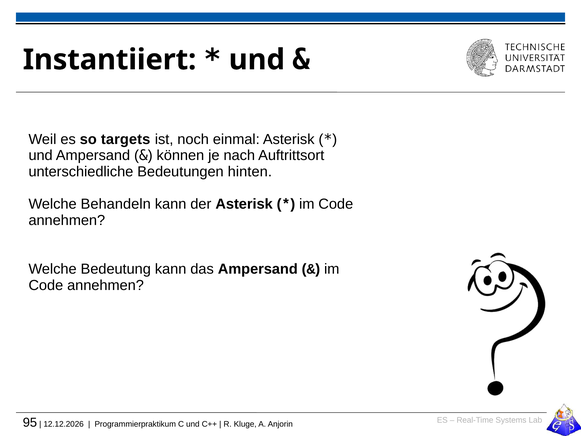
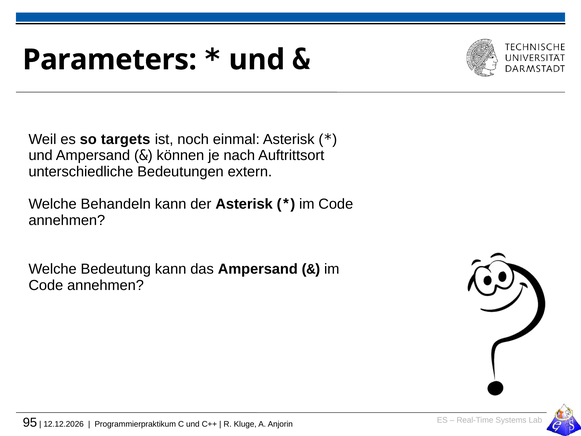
Instantiiert: Instantiiert -> Parameters
hinten: hinten -> extern
